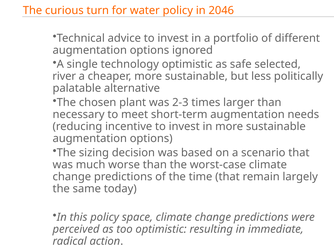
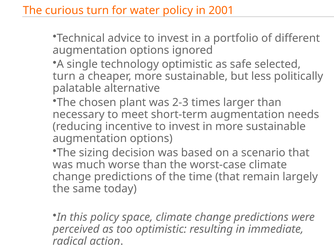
2046: 2046 -> 2001
river at (64, 76): river -> turn
